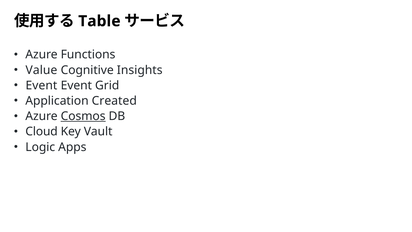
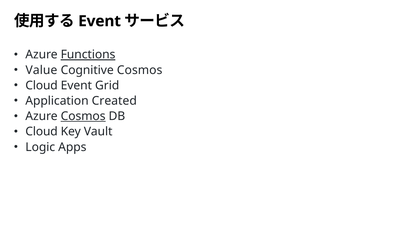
Table at (99, 21): Table -> Event
Functions underline: none -> present
Cognitive Insights: Insights -> Cosmos
Event at (41, 85): Event -> Cloud
